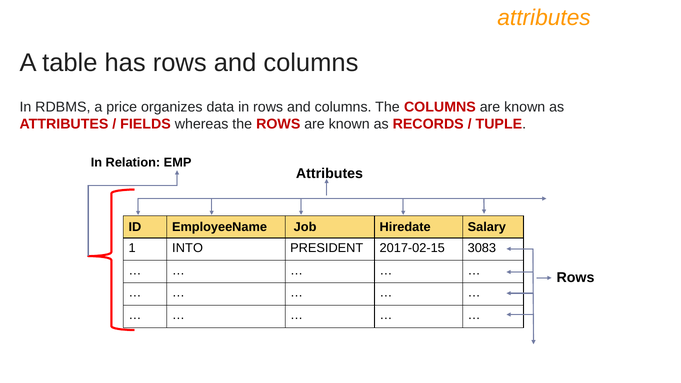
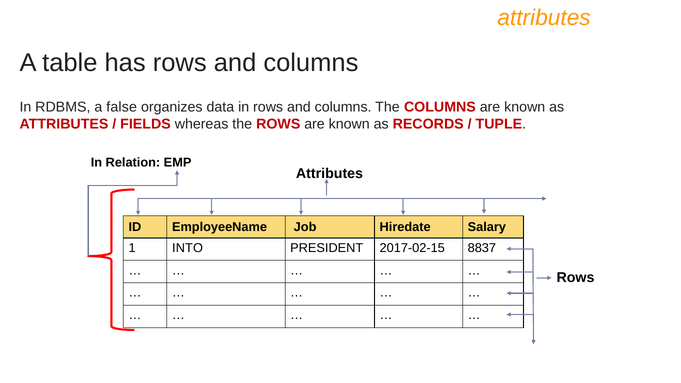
price: price -> false
3083: 3083 -> 8837
